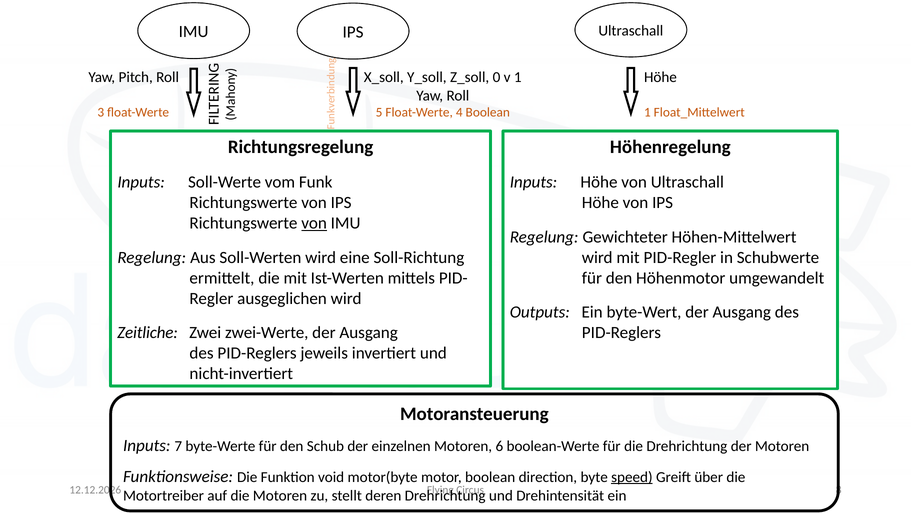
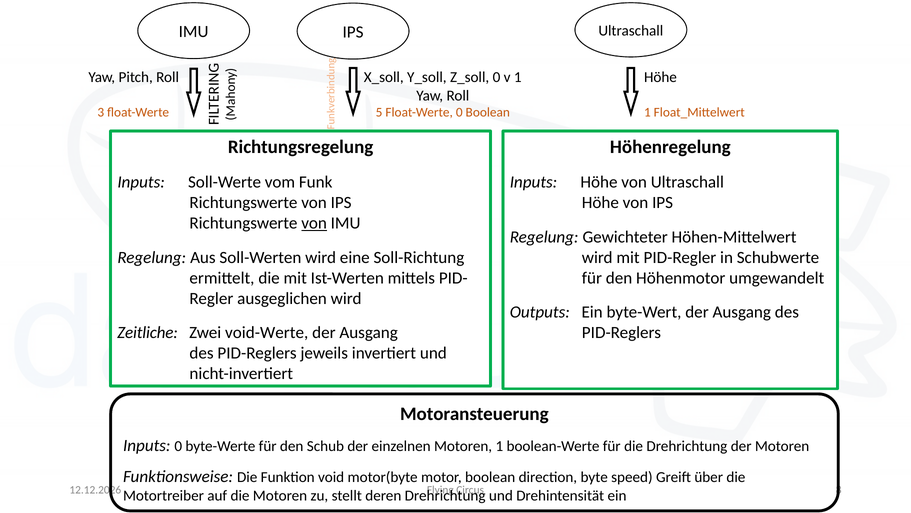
Float-Werte 4: 4 -> 0
zwei-Werte: zwei-Werte -> void-Werte
Inputs 7: 7 -> 0
Motoren 6: 6 -> 1
speed underline: present -> none
